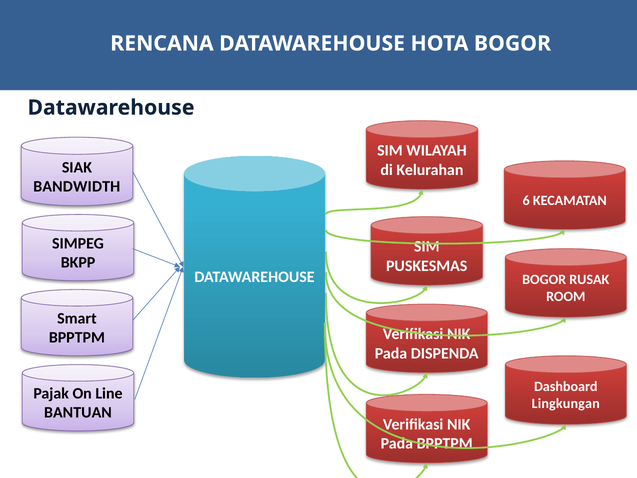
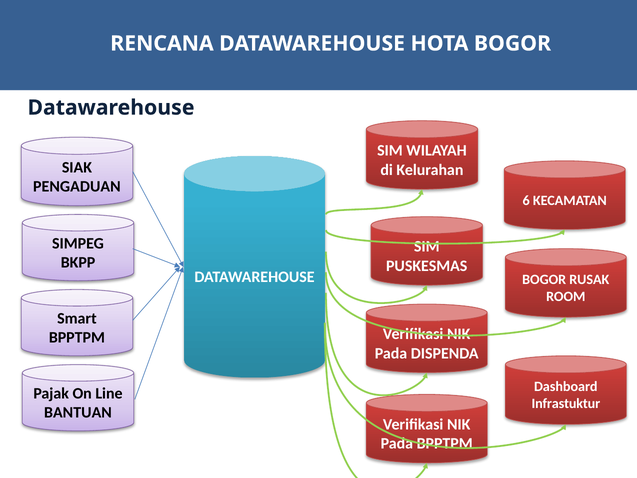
BANDWIDTH: BANDWIDTH -> PENGADUAN
Lingkungan: Lingkungan -> Infrastuktur
